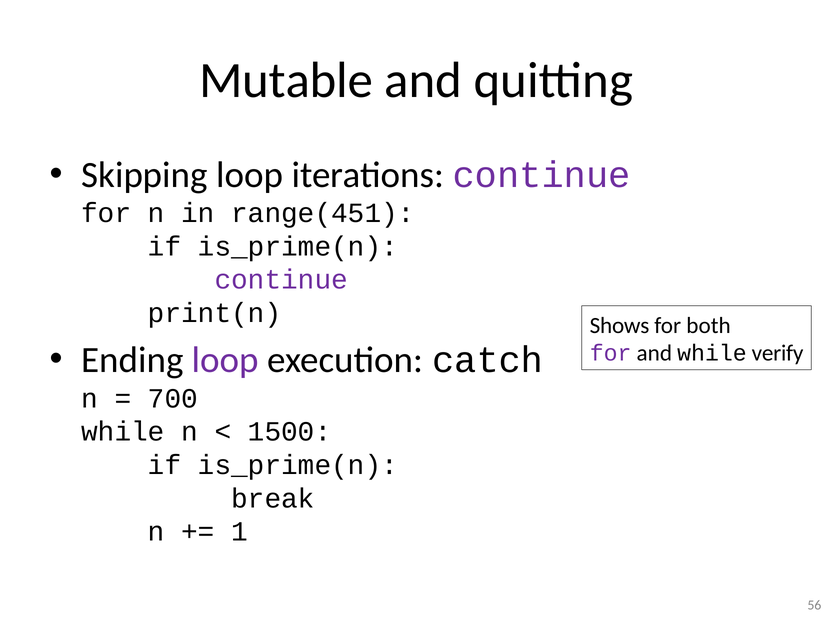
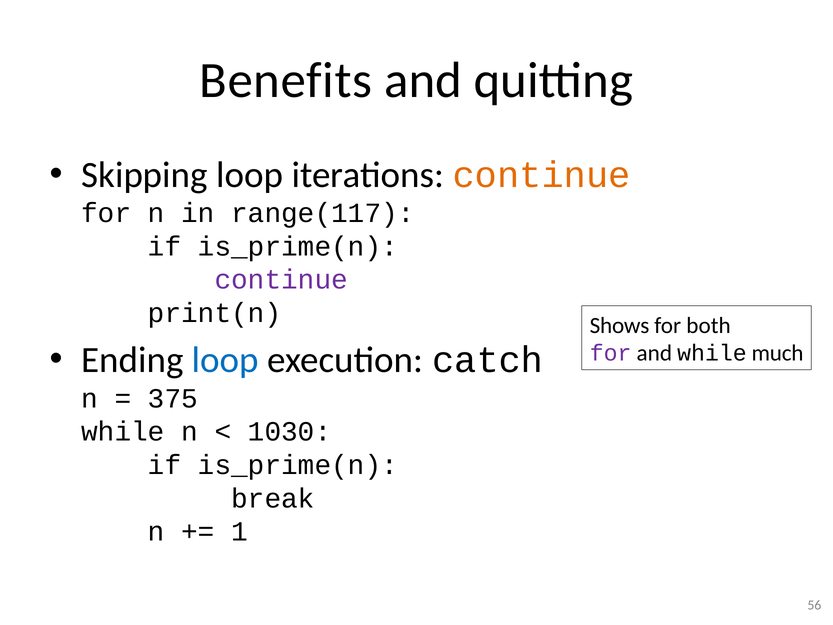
Mutable: Mutable -> Benefits
continue at (542, 175) colour: purple -> orange
range(451: range(451 -> range(117
loop at (225, 360) colour: purple -> blue
verify: verify -> much
700: 700 -> 375
1500: 1500 -> 1030
